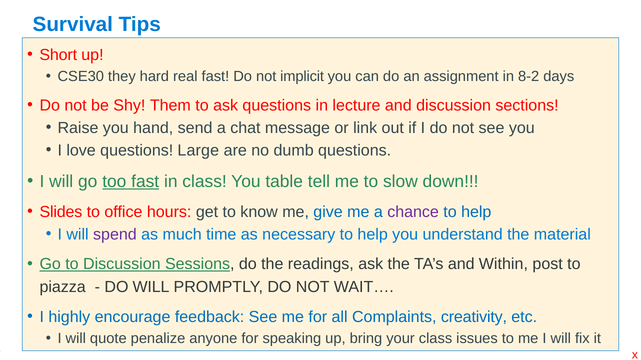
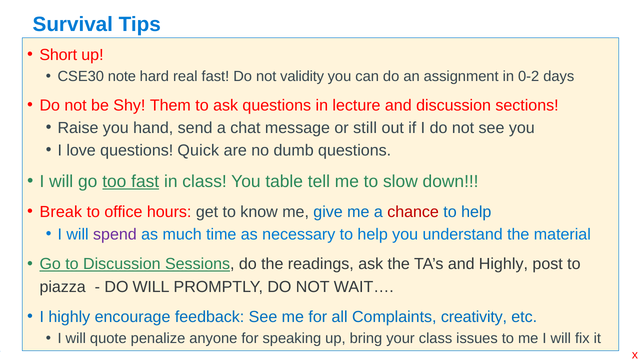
they: they -> note
implicit: implicit -> validity
8-2: 8-2 -> 0-2
link: link -> still
Large: Large -> Quick
Slides: Slides -> Break
chance colour: purple -> red
and Within: Within -> Highly
